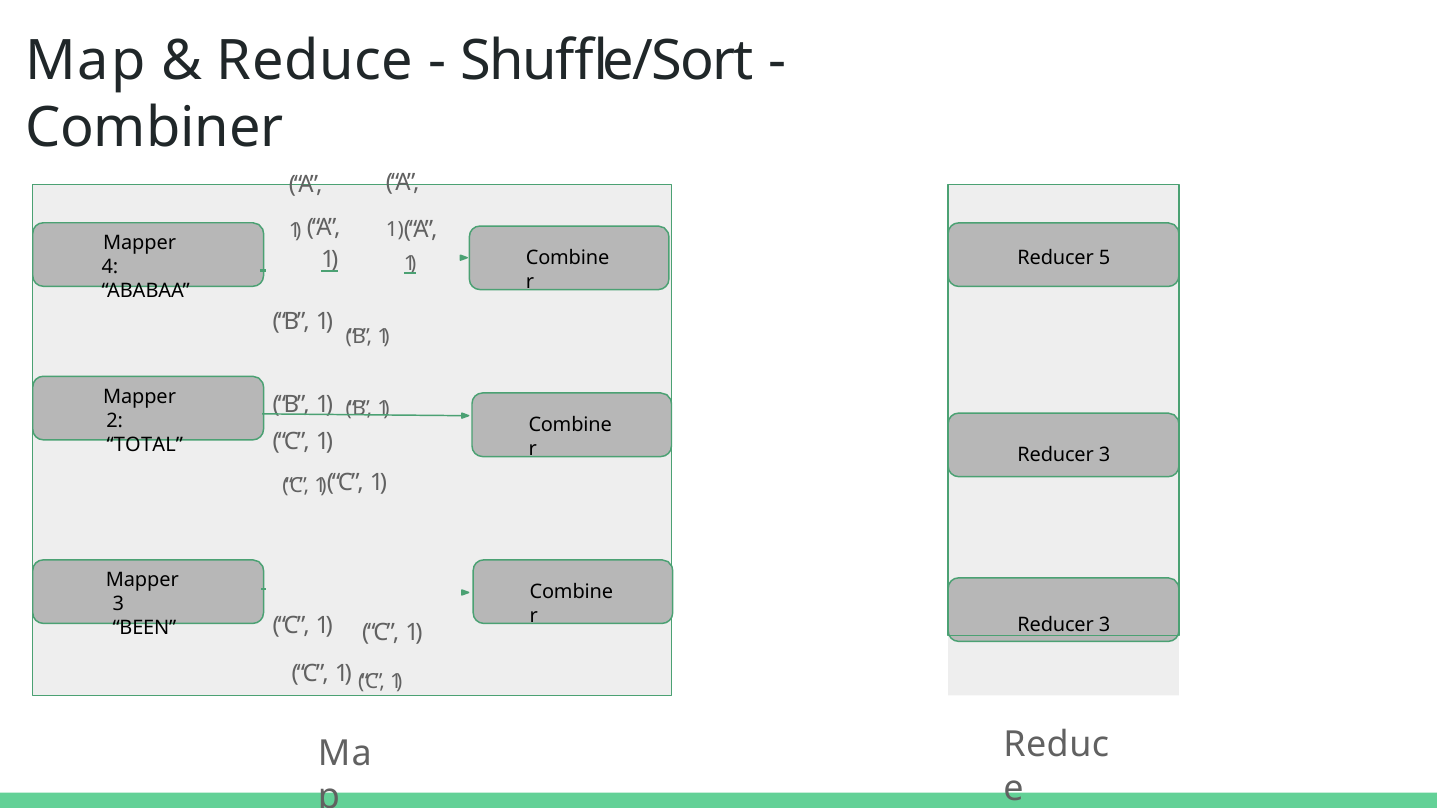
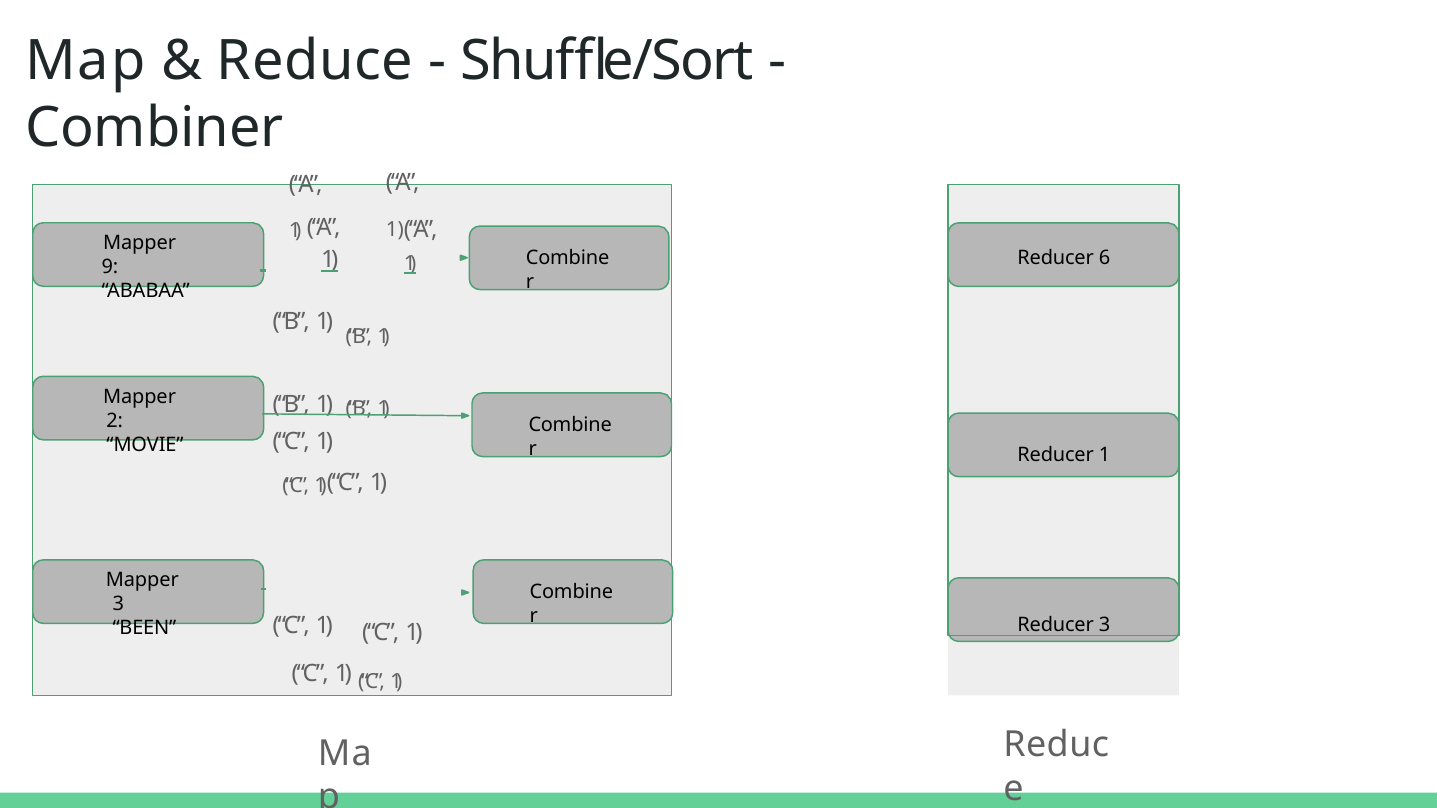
5: 5 -> 6
4: 4 -> 9
TOTAL: TOTAL -> MOVIE
3 at (1105, 455): 3 -> 1
